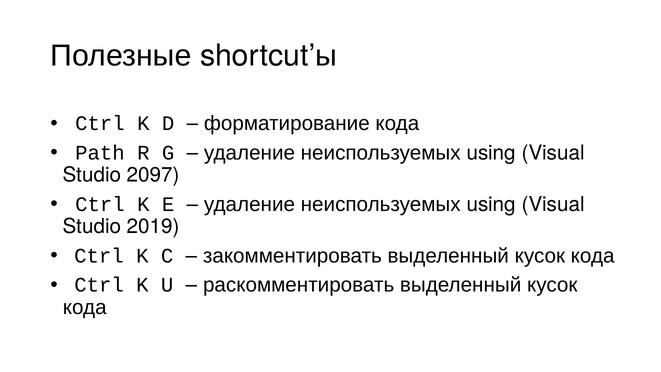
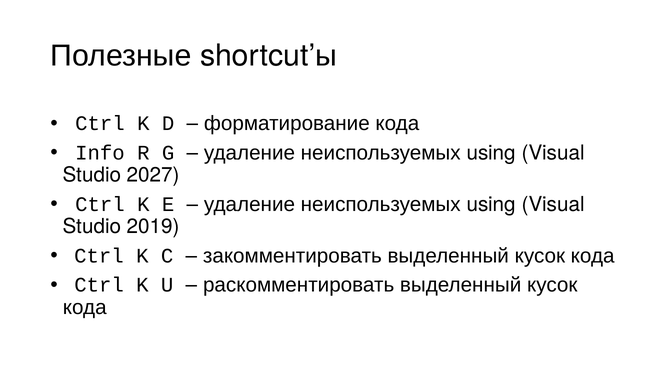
Path: Path -> Info
2097: 2097 -> 2027
